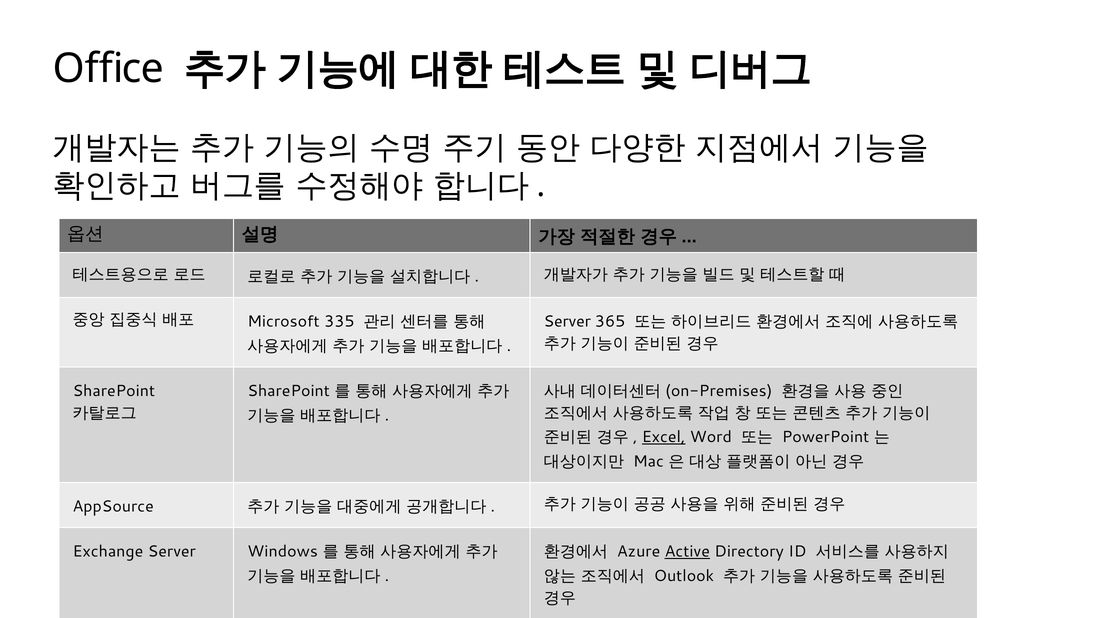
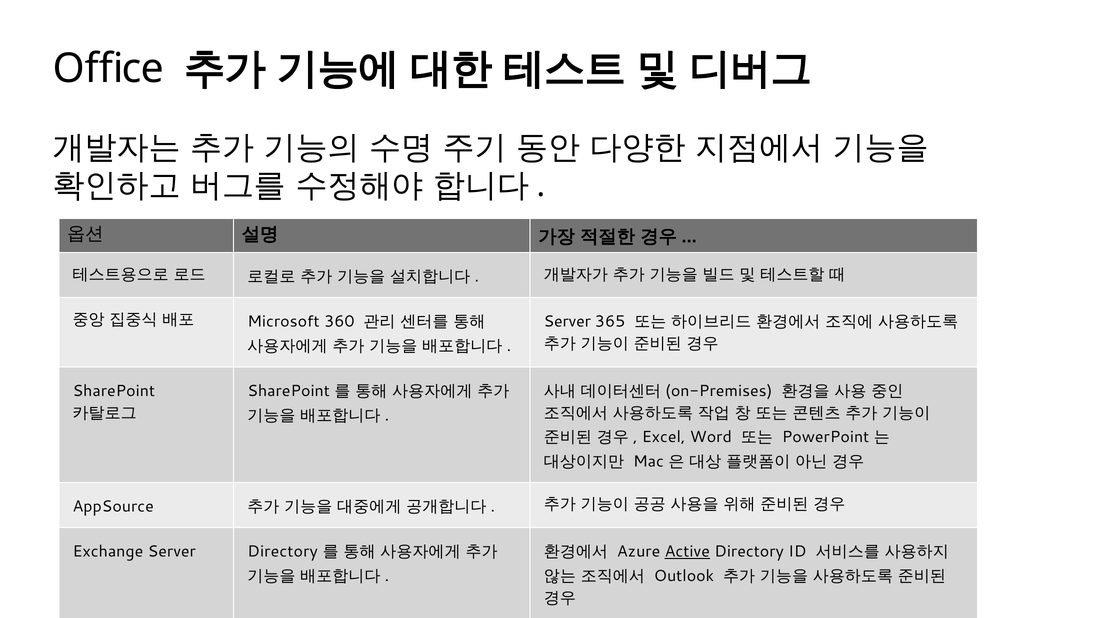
335: 335 -> 360
Excel underline: present -> none
Server Windows: Windows -> Directory
